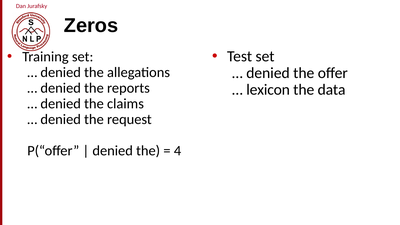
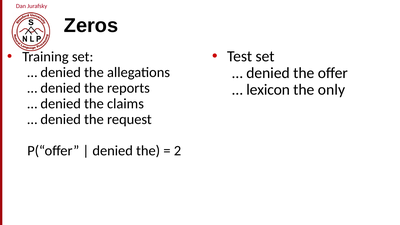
data: data -> only
4: 4 -> 2
